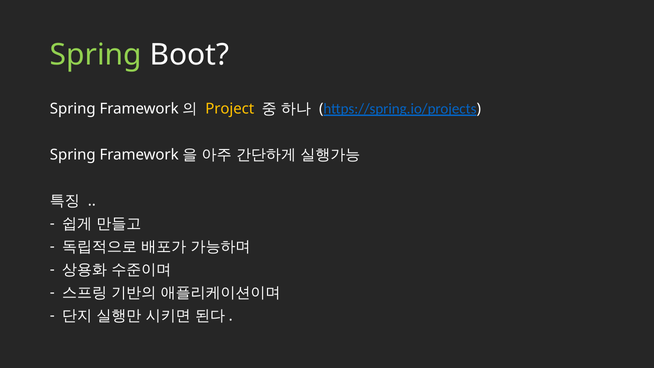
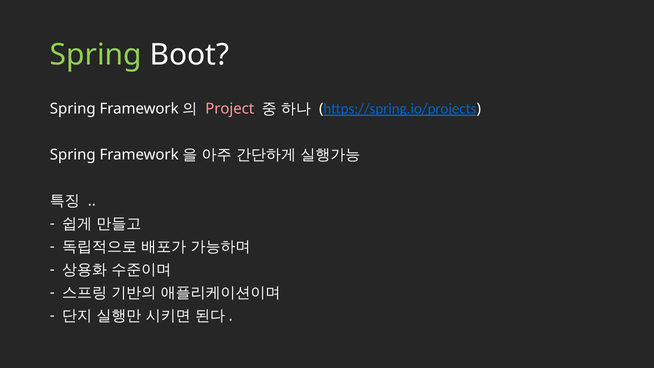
Project colour: yellow -> pink
